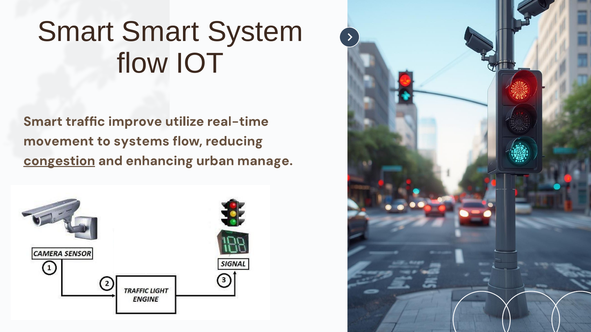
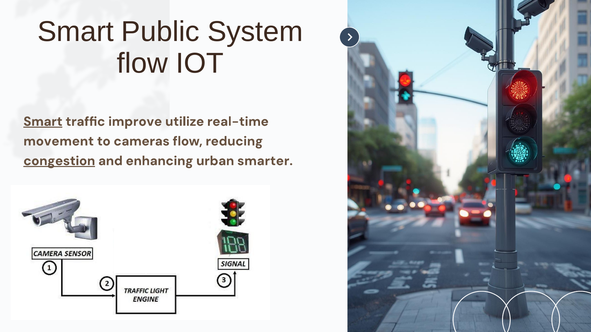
Smart Smart: Smart -> Public
Smart at (43, 122) underline: none -> present
systems: systems -> cameras
manage: manage -> smarter
